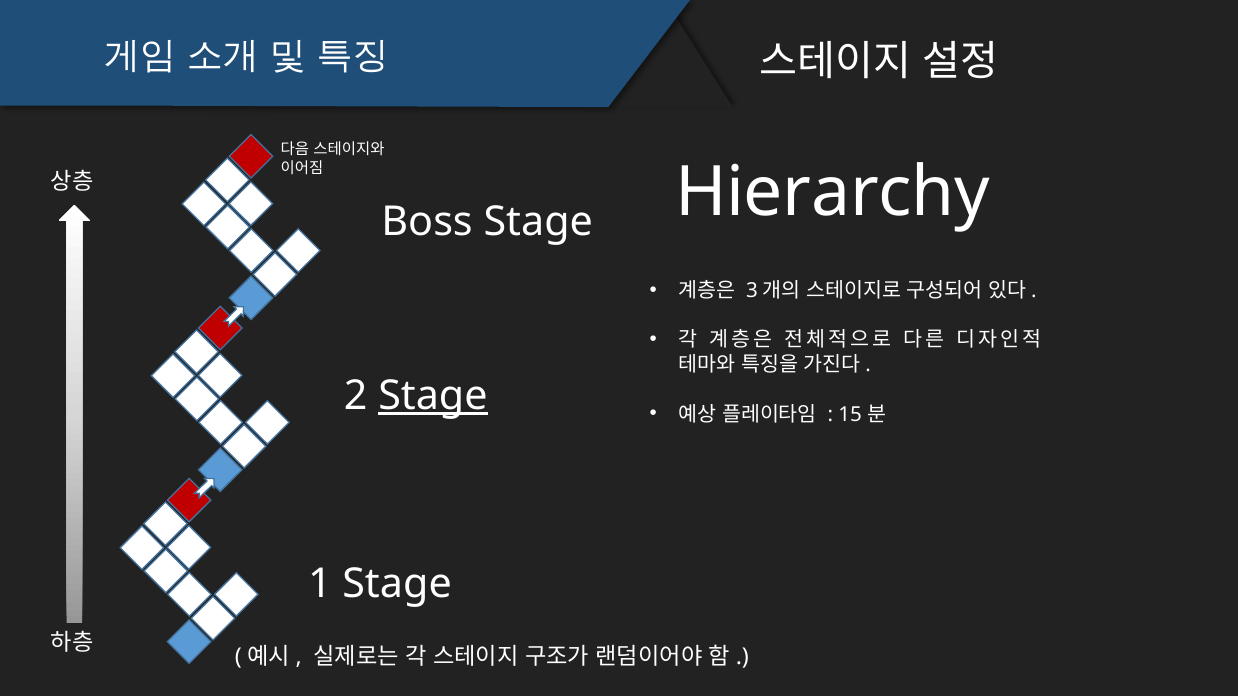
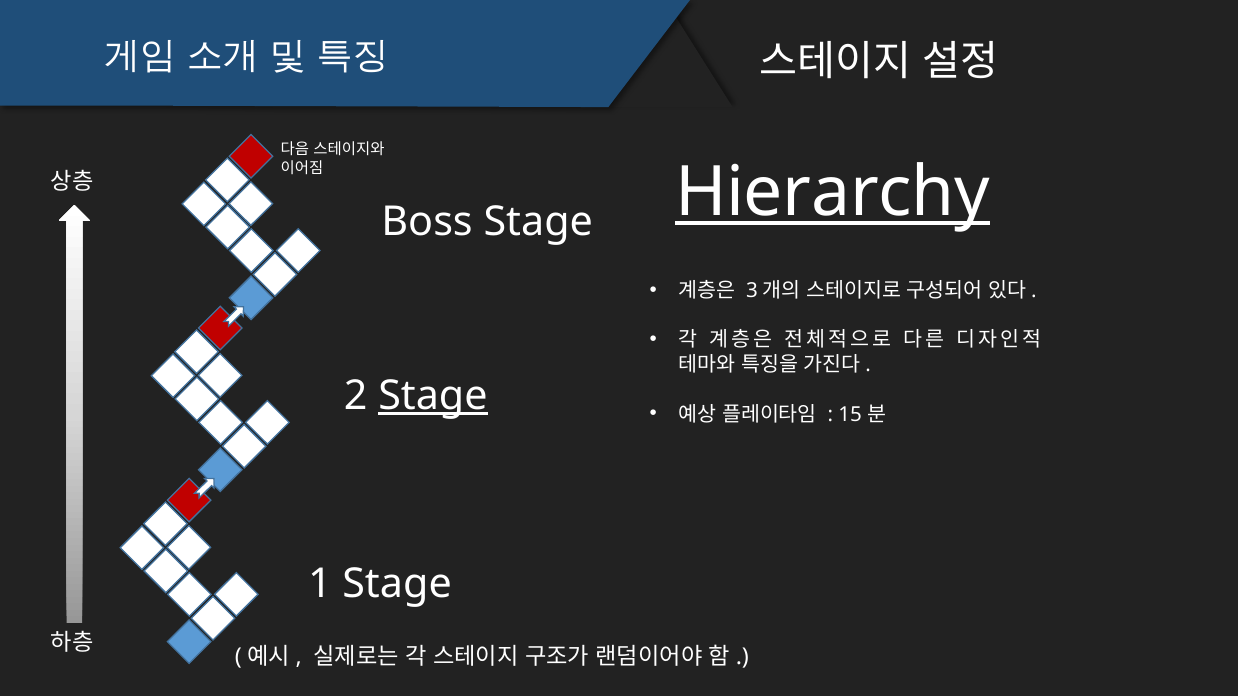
Hierarchy underline: none -> present
